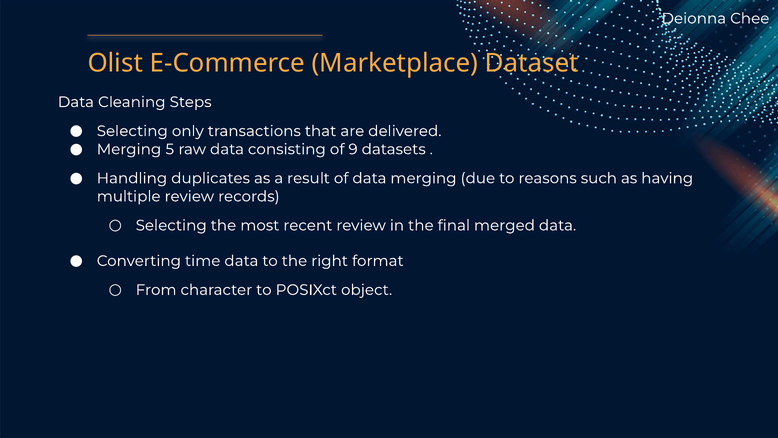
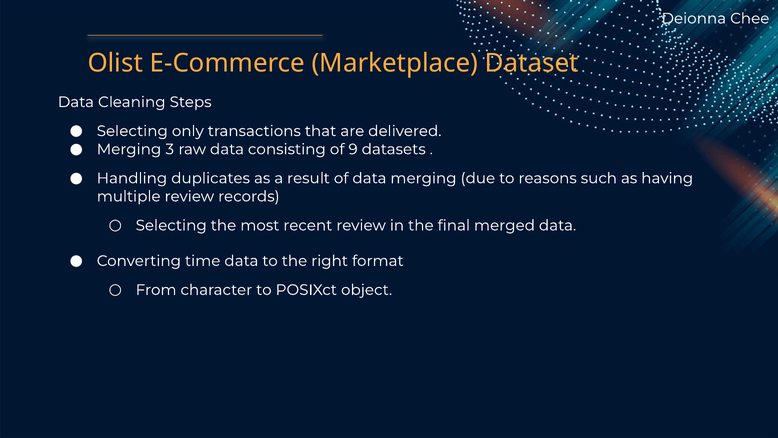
5: 5 -> 3
